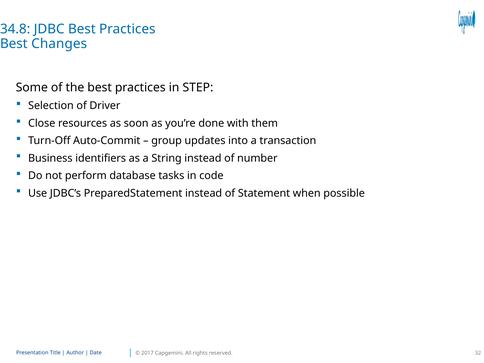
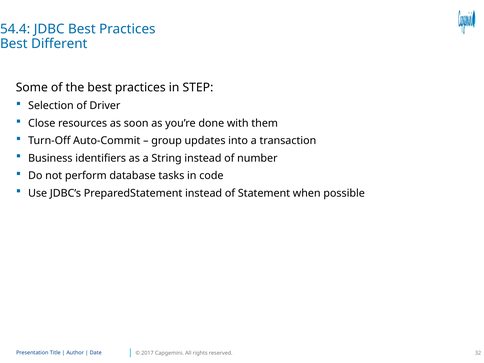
34.8: 34.8 -> 54.4
Changes: Changes -> Different
